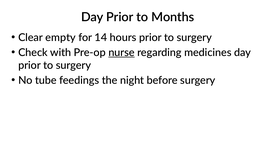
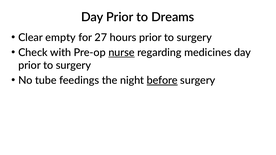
Months: Months -> Dreams
14: 14 -> 27
before underline: none -> present
